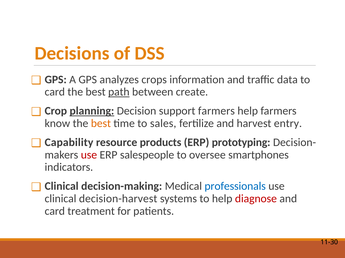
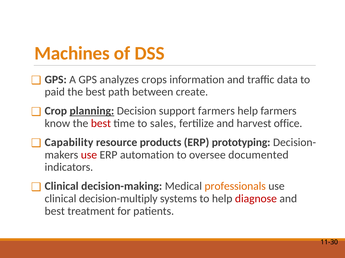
Decisions: Decisions -> Machines
card at (55, 92): card -> paid
path underline: present -> none
best at (101, 124) colour: orange -> red
entry: entry -> office
salespeople: salespeople -> automation
smartphones: smartphones -> documented
professionals colour: blue -> orange
decision-harvest: decision-harvest -> decision-multiply
card at (55, 212): card -> best
